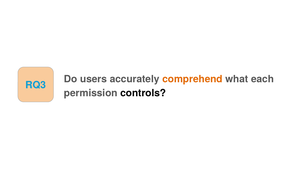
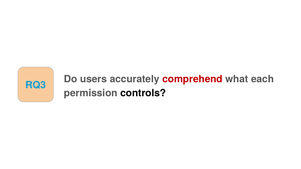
comprehend colour: orange -> red
